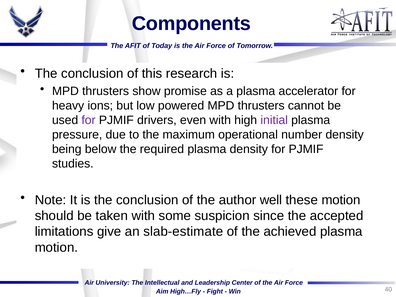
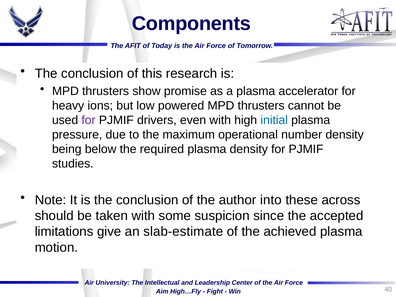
initial colour: purple -> blue
well: well -> into
these motion: motion -> across
